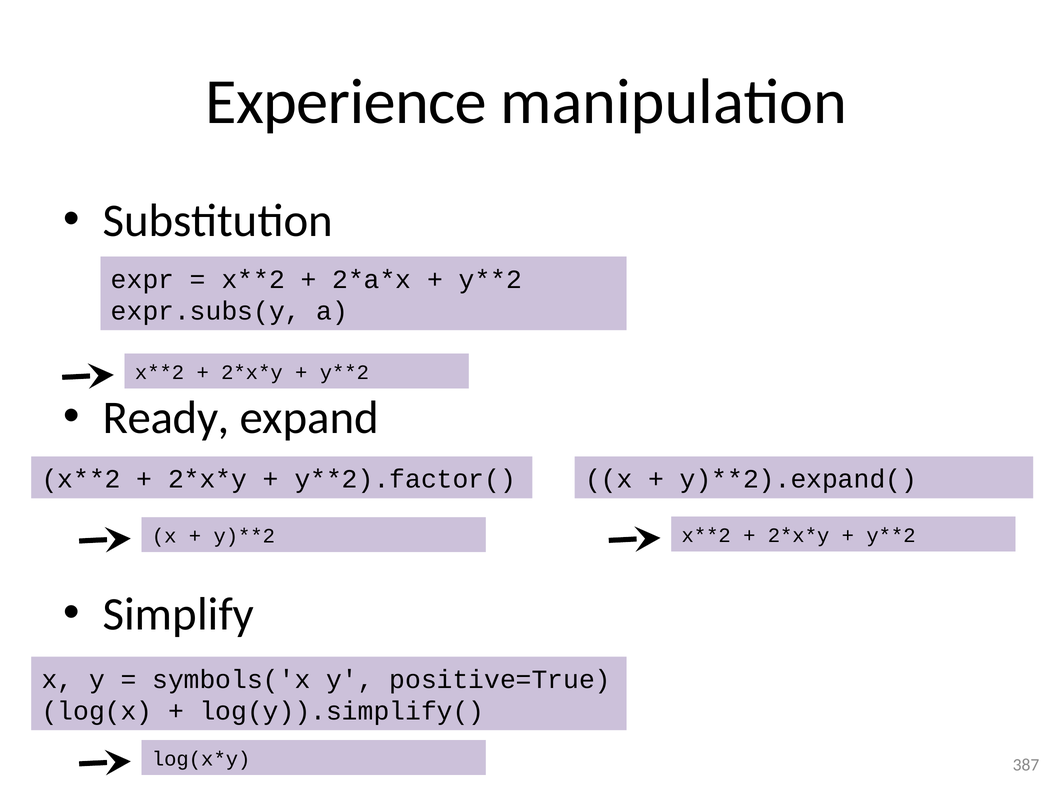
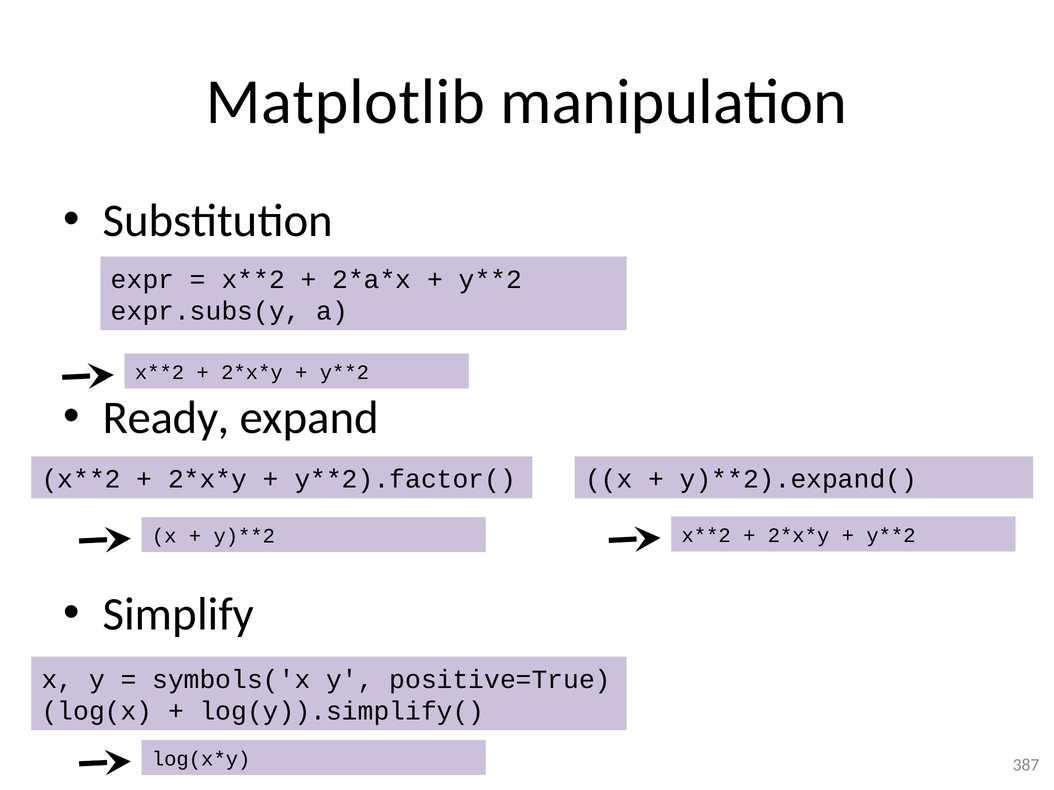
Experience: Experience -> Matplotlib
